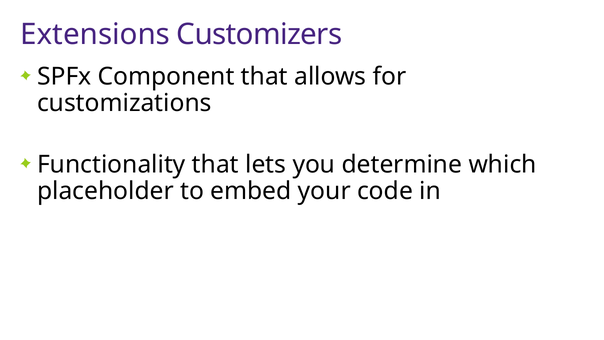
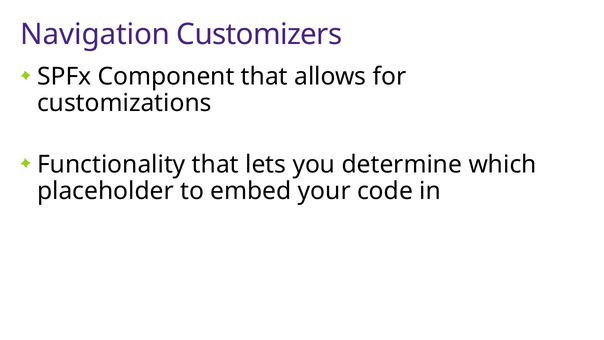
Extensions: Extensions -> Navigation
